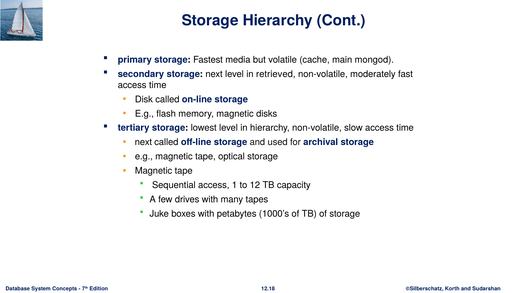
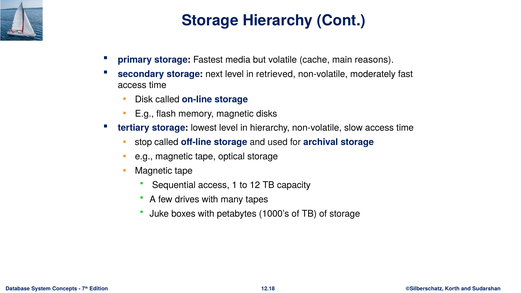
mongod: mongod -> reasons
next at (143, 142): next -> stop
